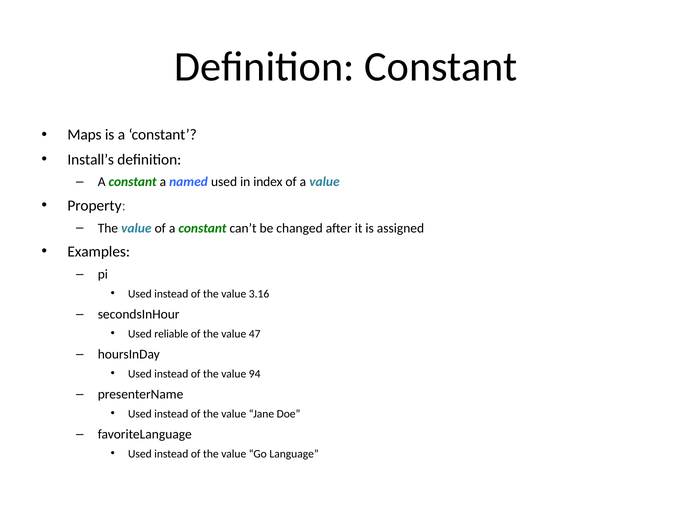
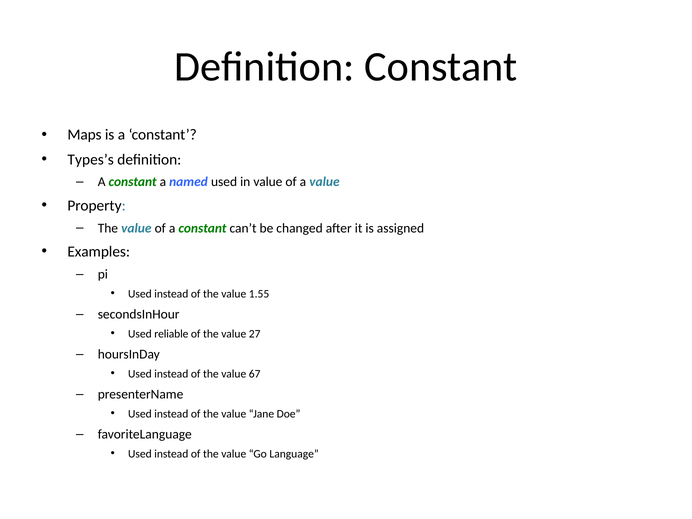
Install’s: Install’s -> Types’s
in index: index -> value
3.16: 3.16 -> 1.55
47: 47 -> 27
94: 94 -> 67
